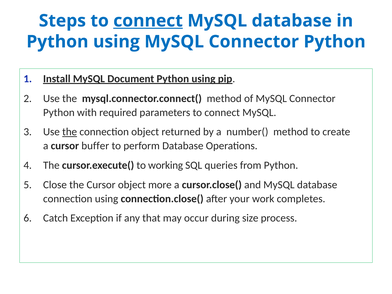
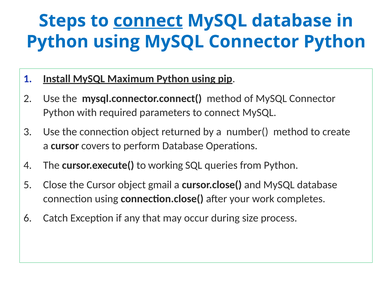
Document: Document -> Maximum
the at (70, 132) underline: present -> none
buffer: buffer -> covers
more: more -> gmail
